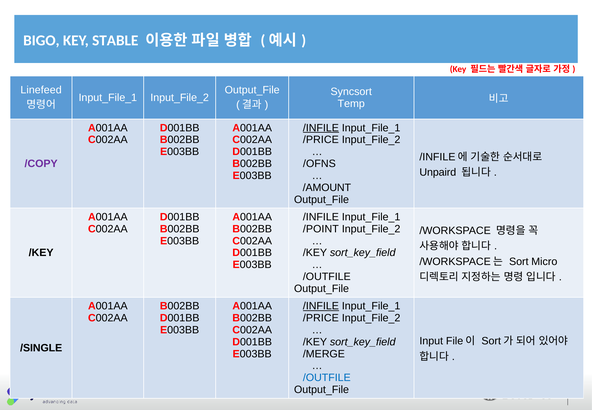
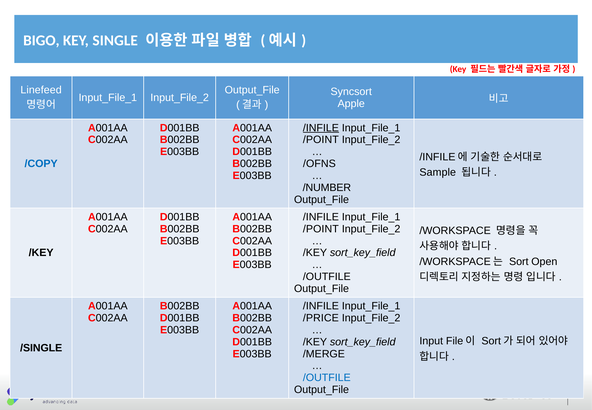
STABLE: STABLE -> SINGLE
Temp: Temp -> Apple
/PRICE at (321, 140): /PRICE -> /POINT
/COPY colour: purple -> blue
Unpaird: Unpaird -> Sample
/AMOUNT: /AMOUNT -> /NUMBER
Micro: Micro -> Open
/INFILE at (321, 306) underline: present -> none
